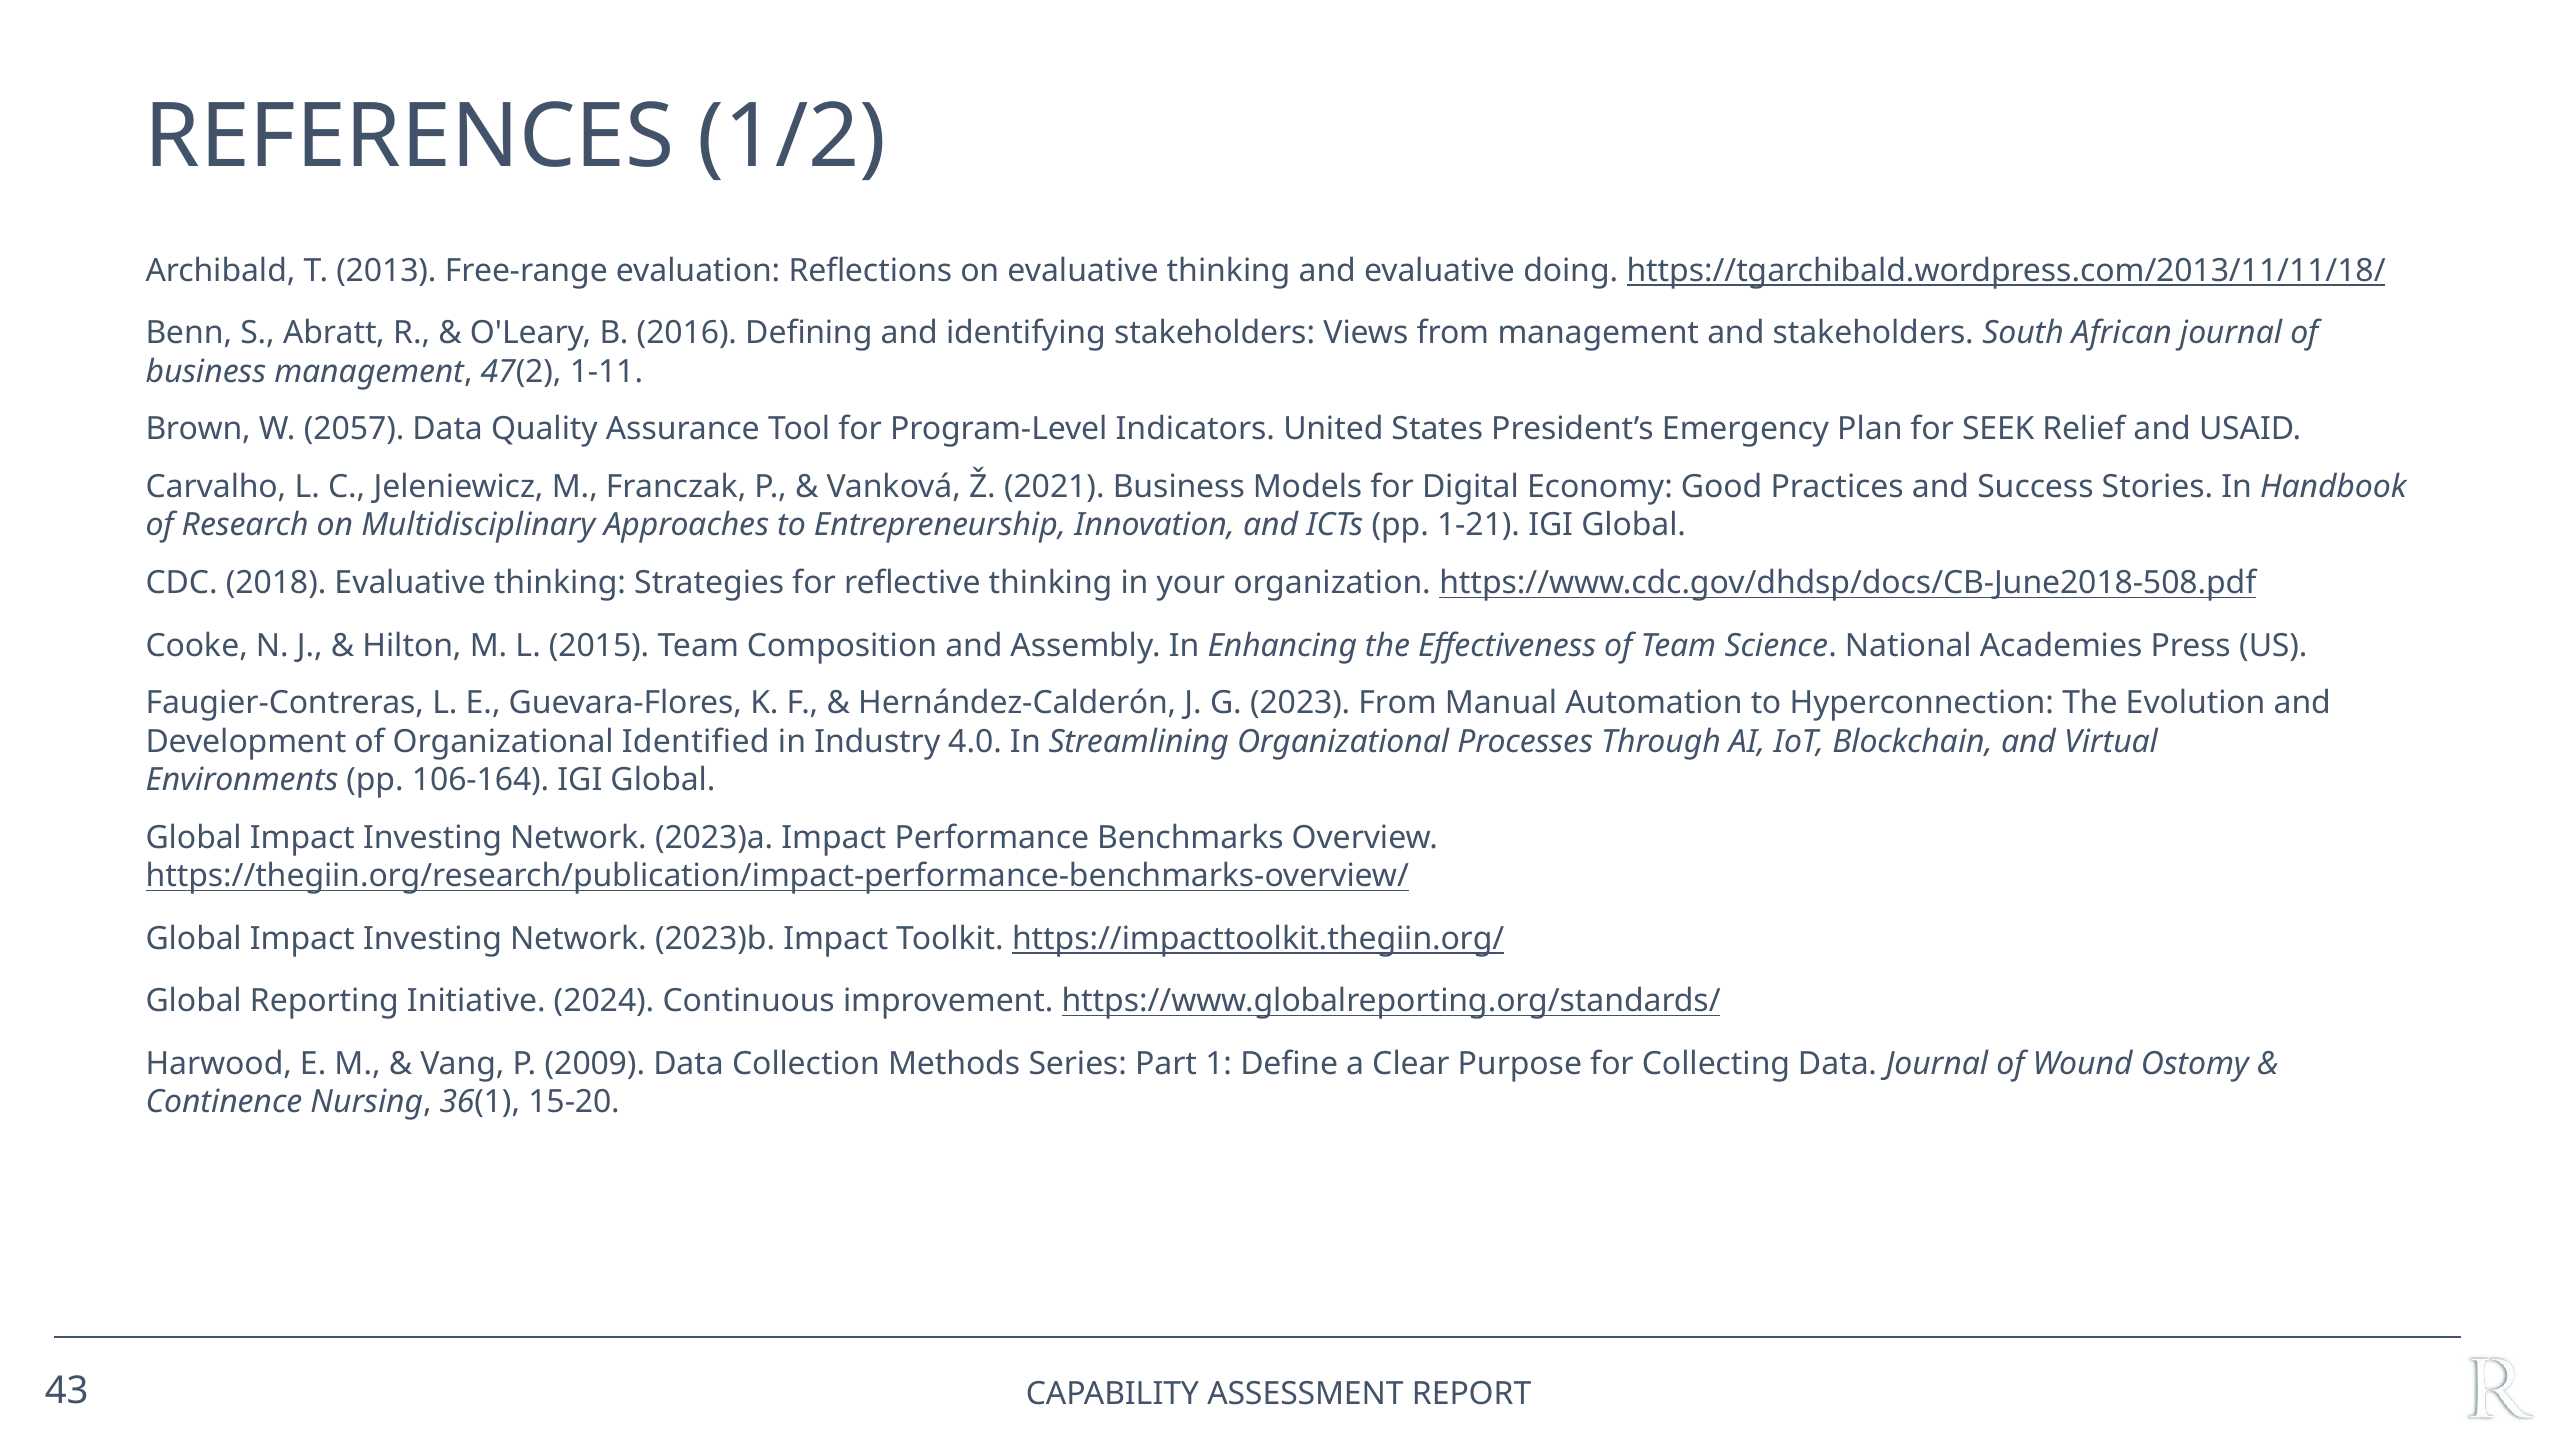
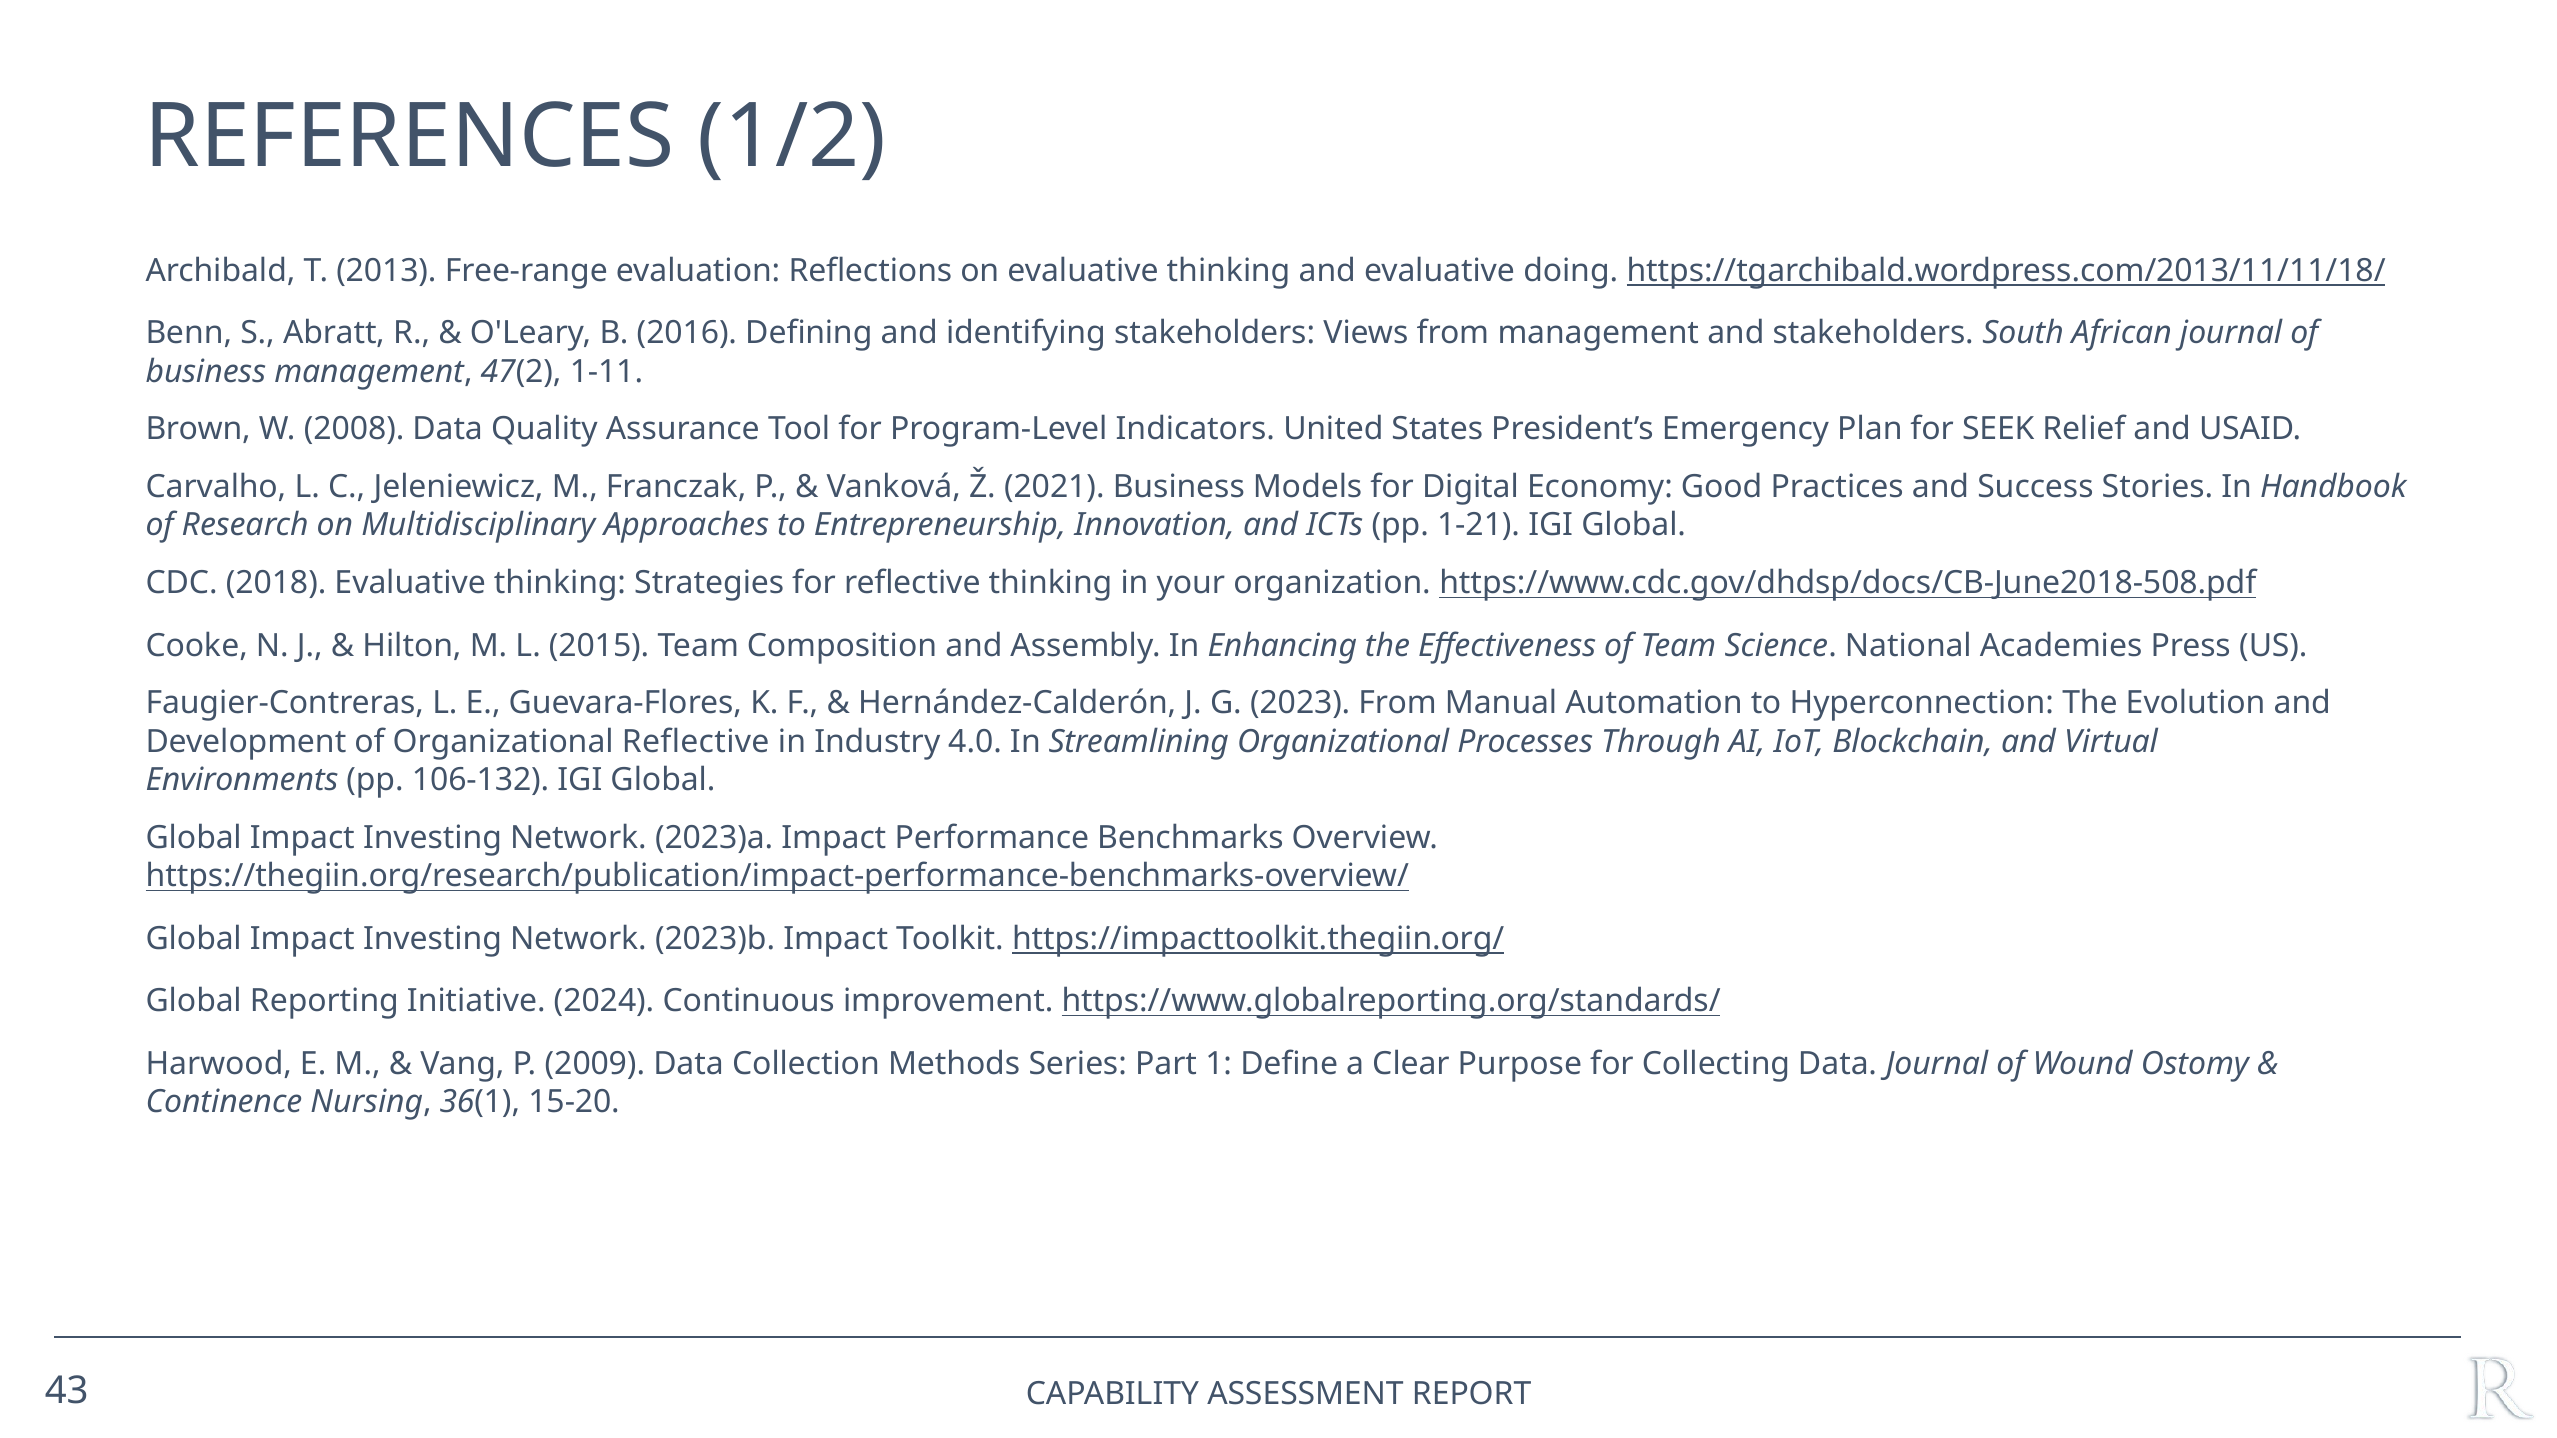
2057: 2057 -> 2008
Organizational Identified: Identified -> Reflective
106-164: 106-164 -> 106-132
